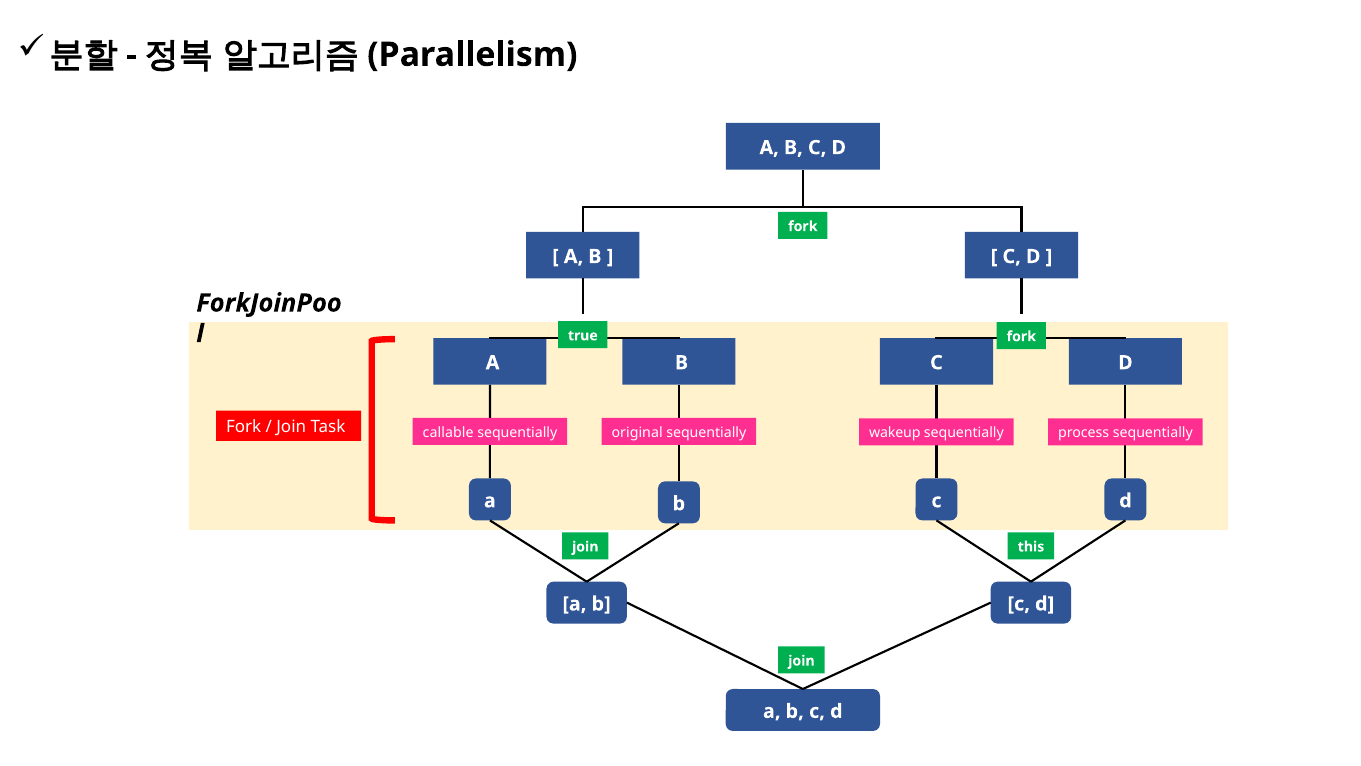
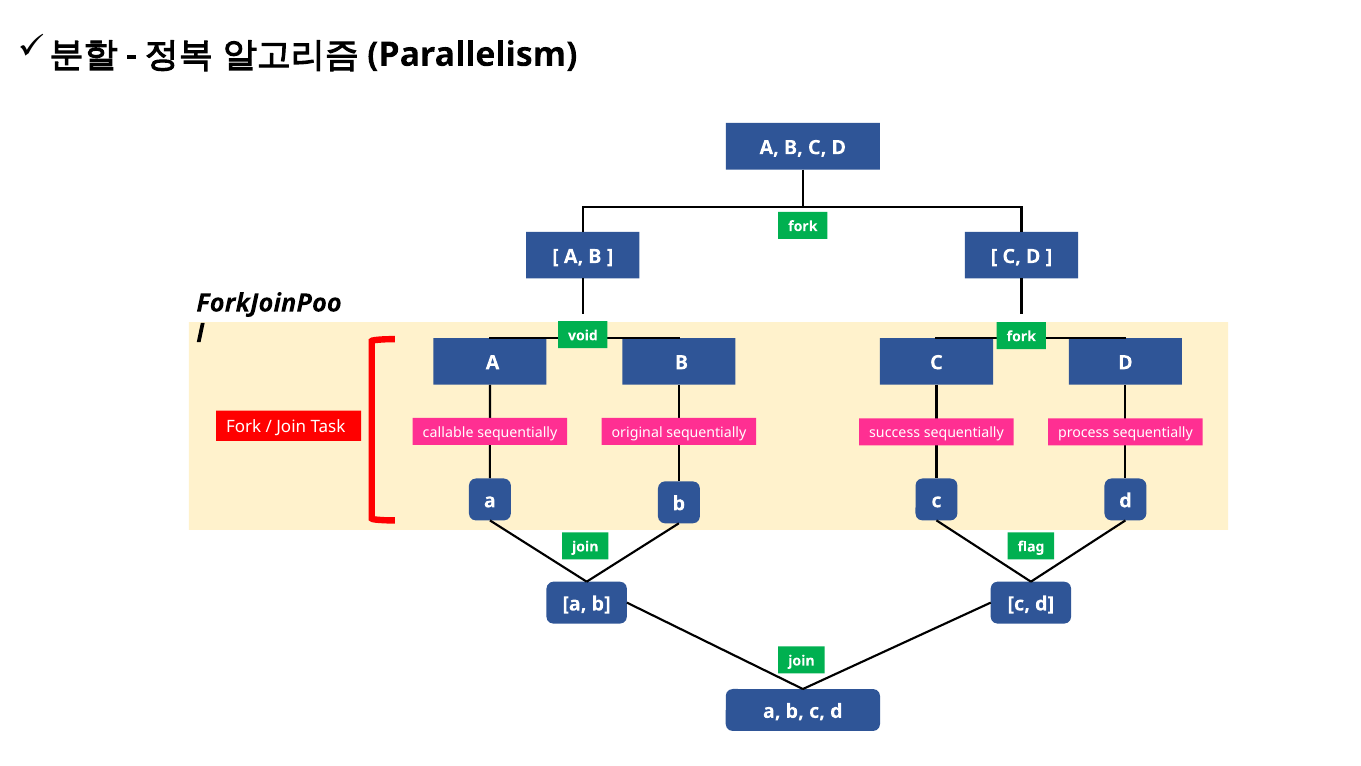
true: true -> void
wakeup: wakeup -> success
this: this -> flag
